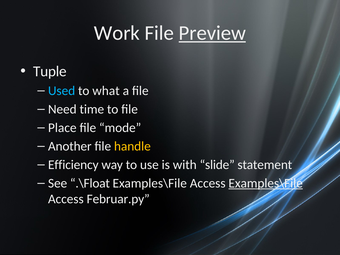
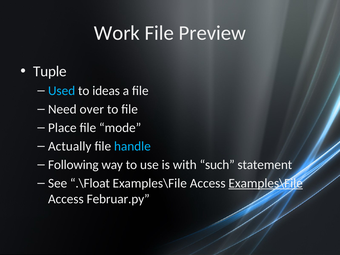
Preview underline: present -> none
what: what -> ideas
time: time -> over
Another: Another -> Actually
handle colour: yellow -> light blue
Efficiency: Efficiency -> Following
slide: slide -> such
